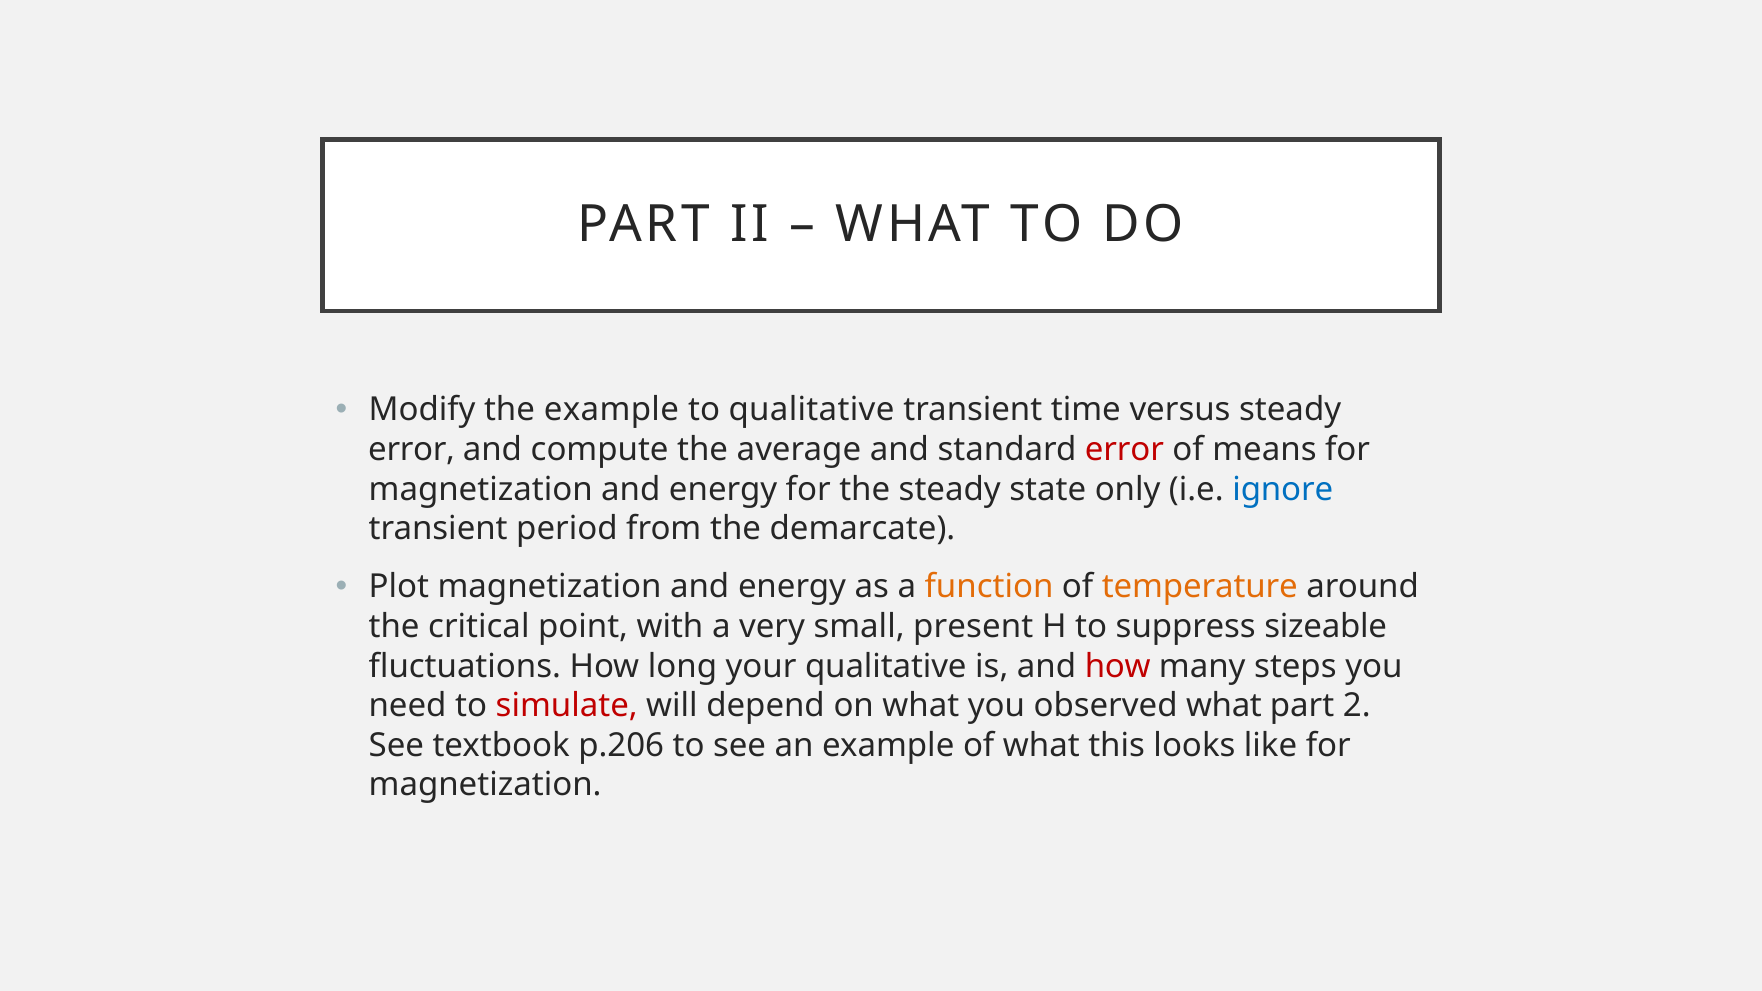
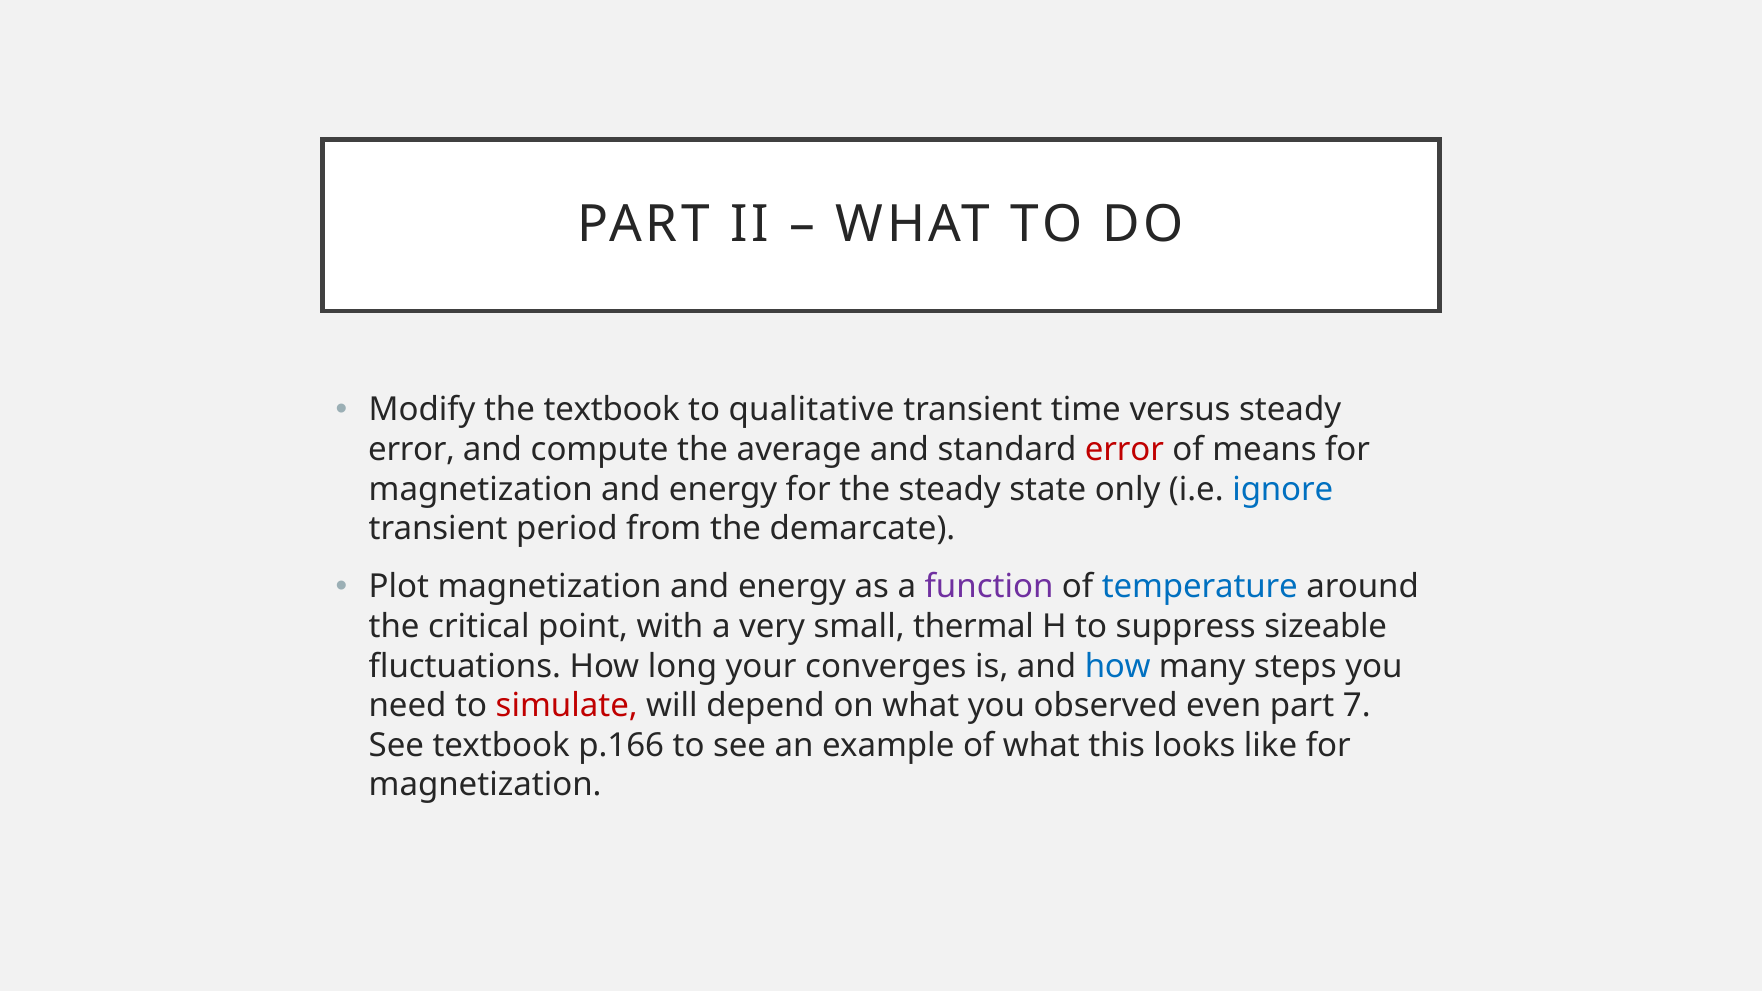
the example: example -> textbook
function colour: orange -> purple
temperature colour: orange -> blue
present: present -> thermal
your qualitative: qualitative -> converges
how at (1118, 666) colour: red -> blue
observed what: what -> even
2: 2 -> 7
p.206: p.206 -> p.166
